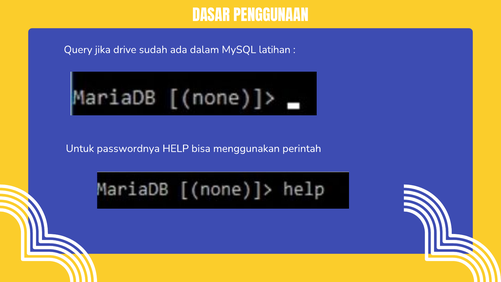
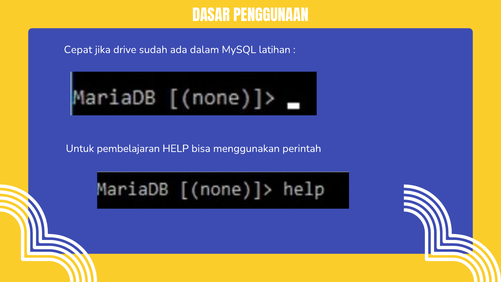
Query: Query -> Cepat
passwordnya: passwordnya -> pembelajaran
